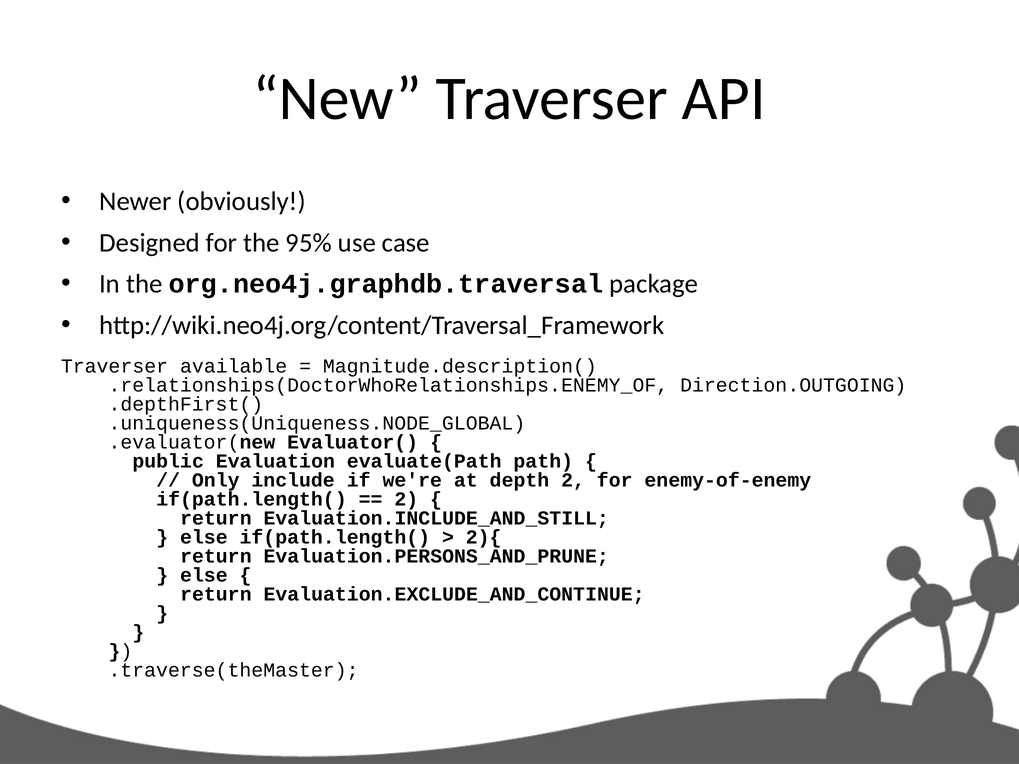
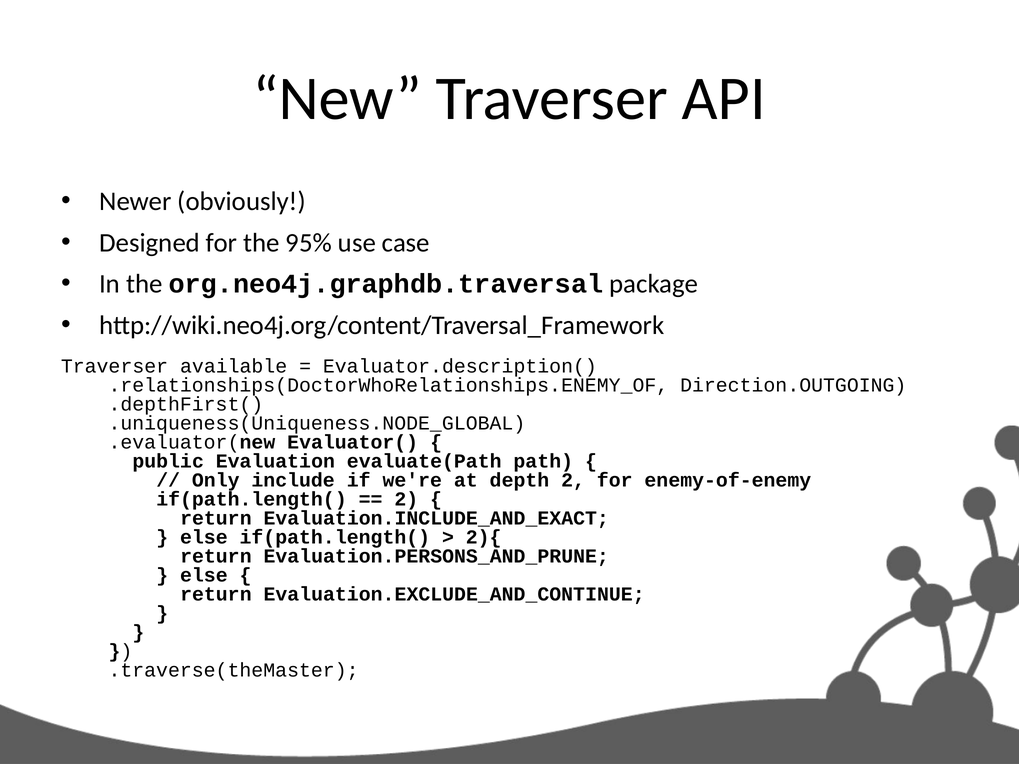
Magnitude.description(: Magnitude.description( -> Evaluator.description(
Evaluation.INCLUDE_AND_STILL: Evaluation.INCLUDE_AND_STILL -> Evaluation.INCLUDE_AND_EXACT
